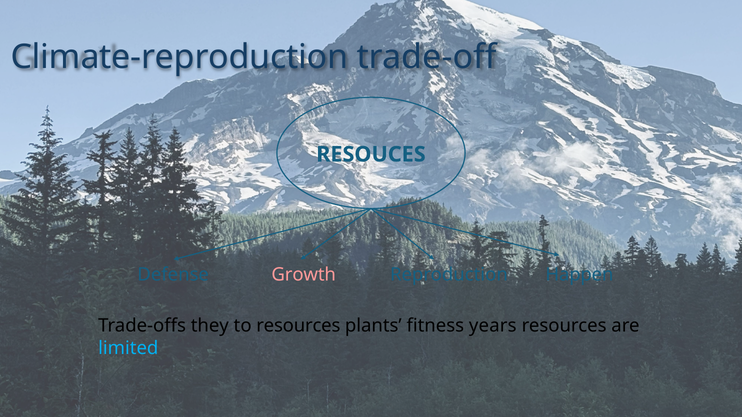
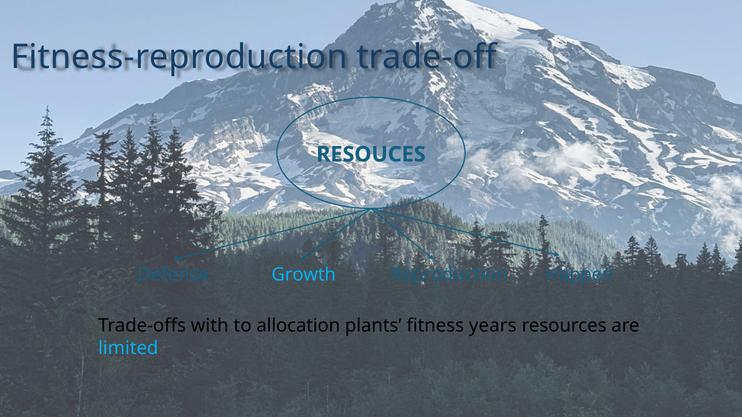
Climate-reproduction: Climate-reproduction -> Fitness-reproduction
Growth colour: pink -> light blue
they: they -> with
to resources: resources -> allocation
